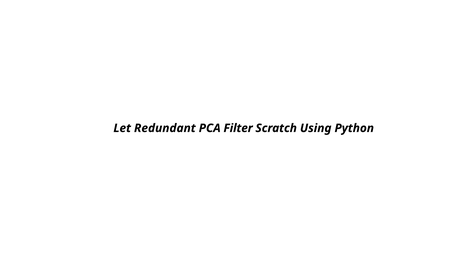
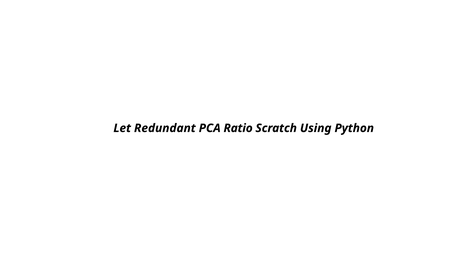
Filter: Filter -> Ratio
